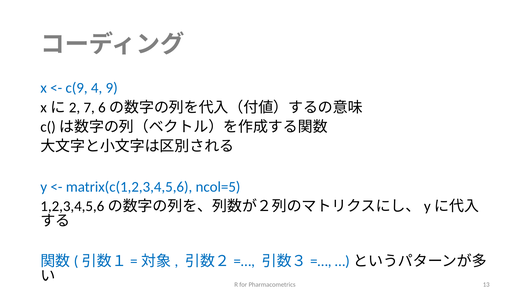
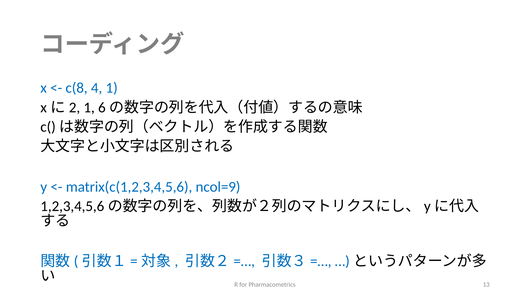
c(9: c(9 -> c(8
4 9: 9 -> 1
7 at (89, 107): 7 -> 1
ncol=5: ncol=5 -> ncol=9
